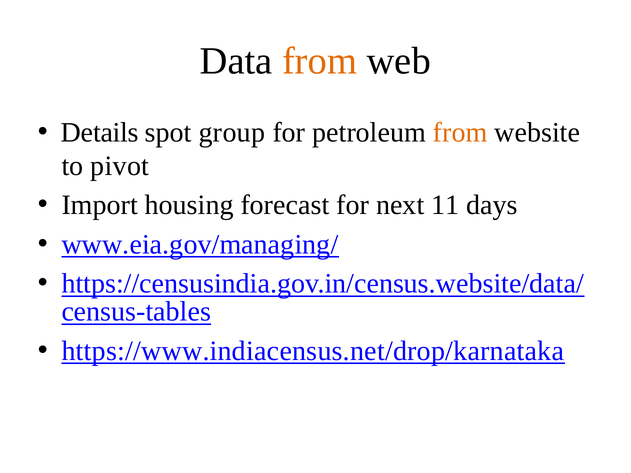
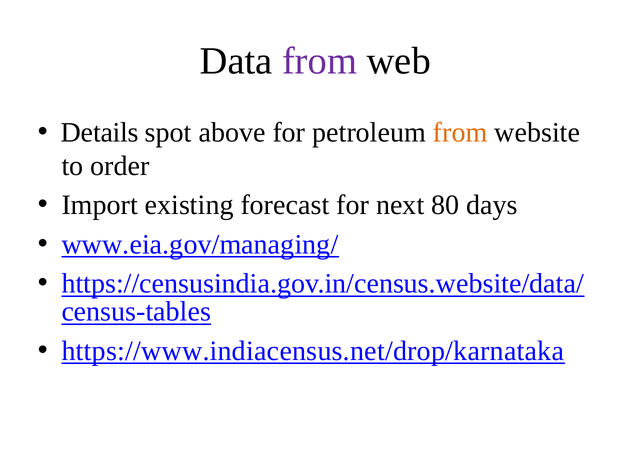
from at (320, 61) colour: orange -> purple
group: group -> above
pivot: pivot -> order
housing: housing -> existing
11: 11 -> 80
